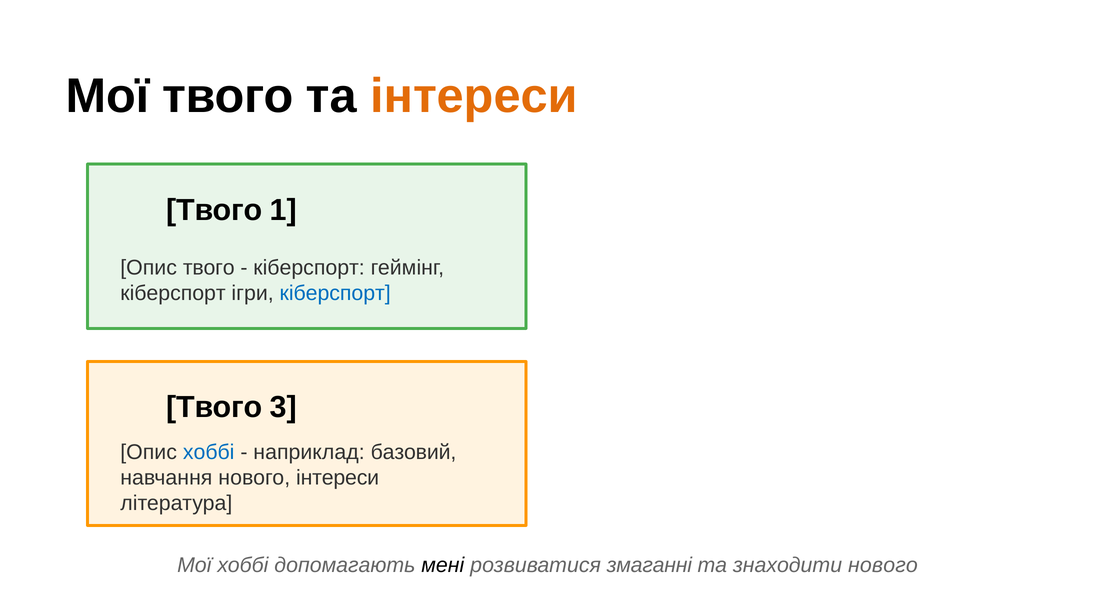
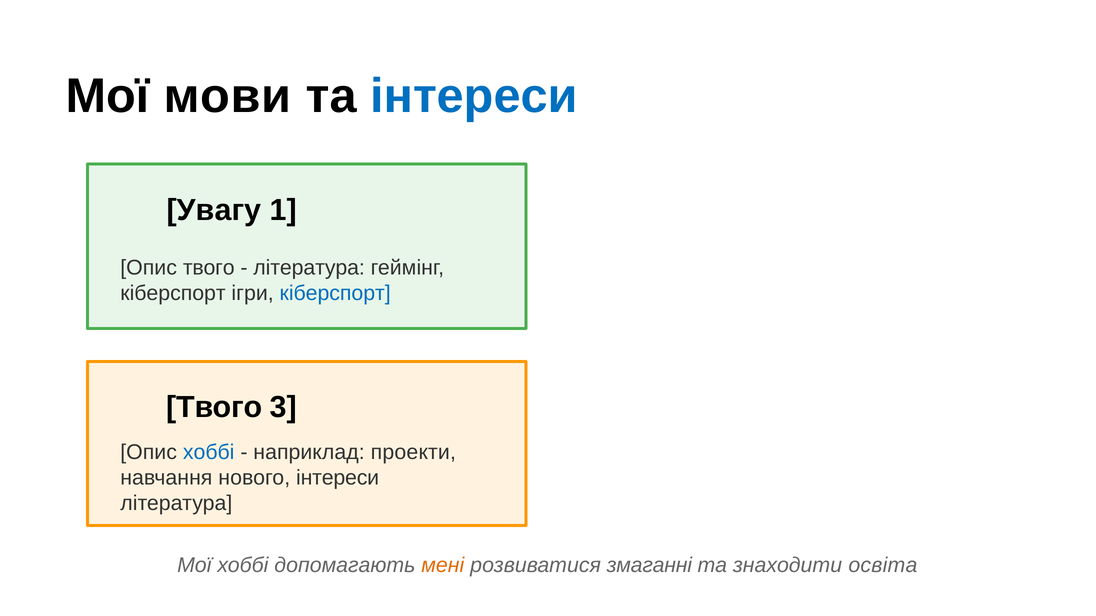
Мої твого: твого -> мови
інтереси at (474, 97) colour: orange -> blue
Твого at (214, 210): Твого -> Увагу
кіберспорт at (309, 268): кіберспорт -> література
базовий: базовий -> проекти
мені colour: black -> orange
знаходити нового: нового -> освіта
